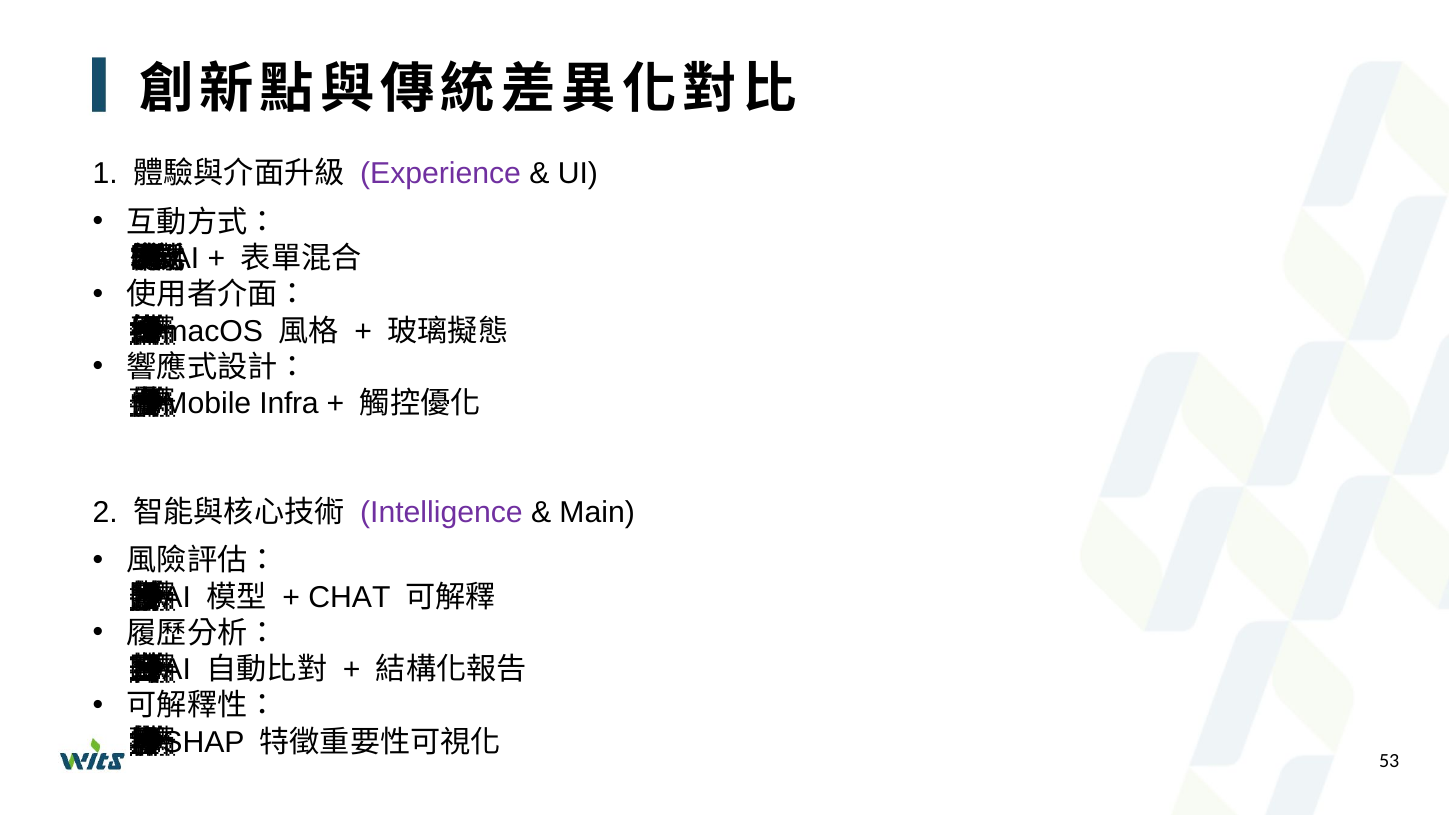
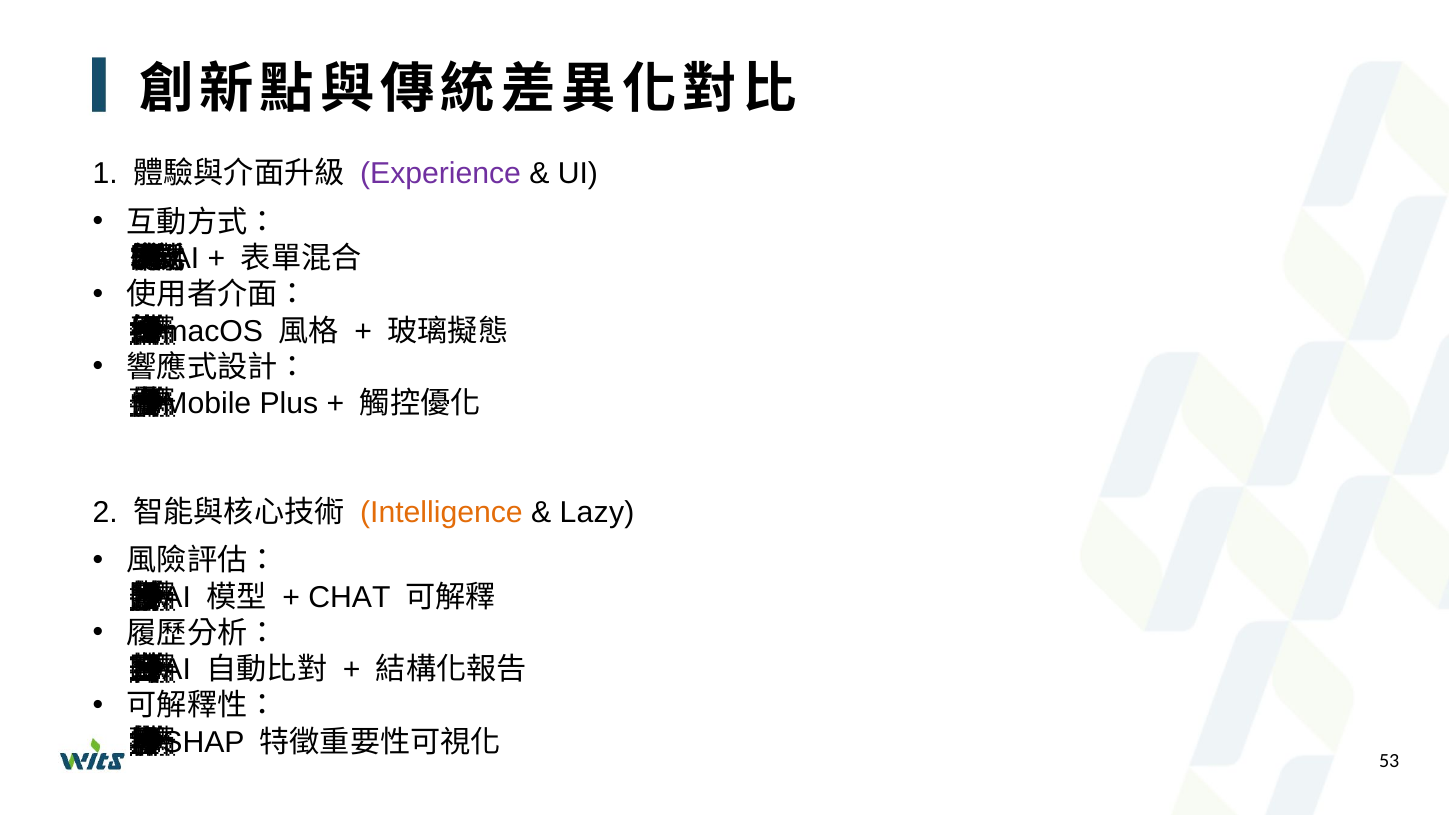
Infra: Infra -> Plus
Intelligence colour: purple -> orange
Main: Main -> Lazy
